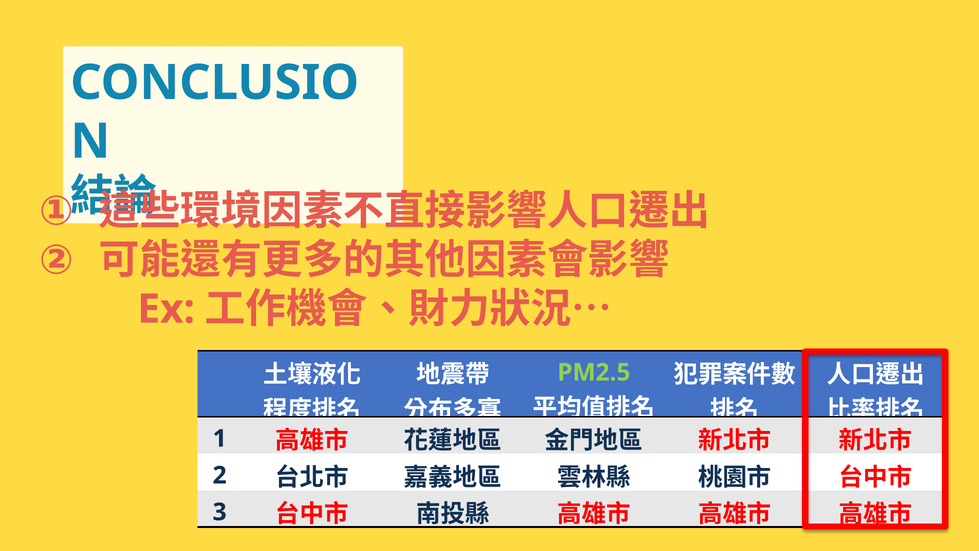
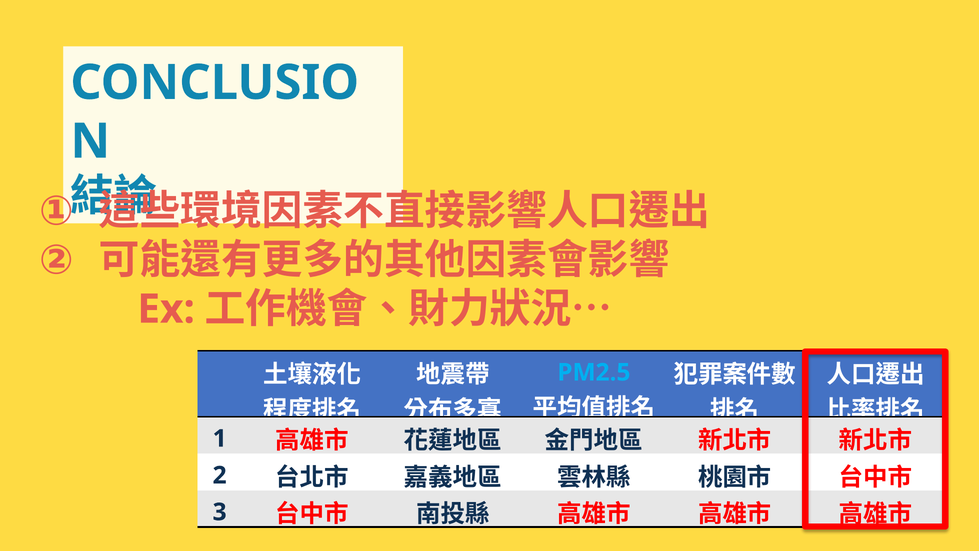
PM2.5 colour: light green -> light blue
